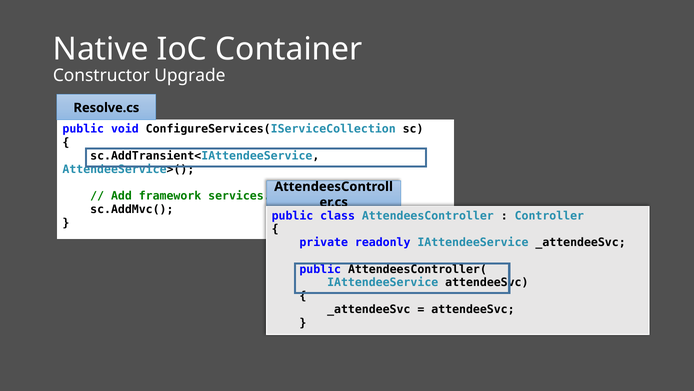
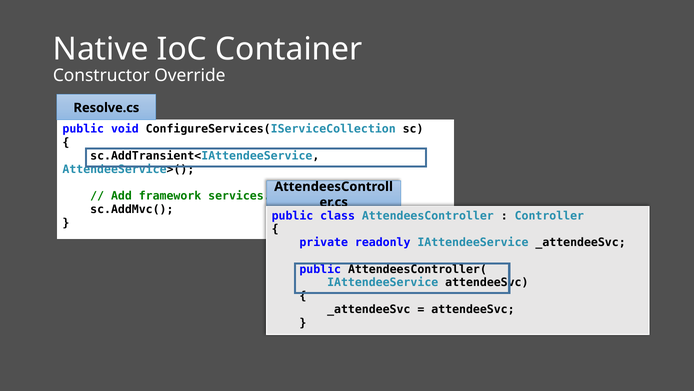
Upgrade: Upgrade -> Override
